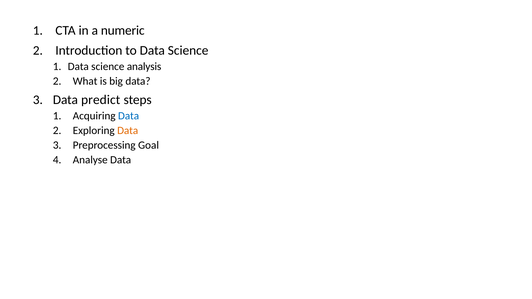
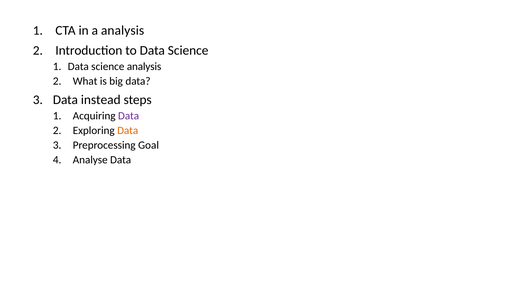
a numeric: numeric -> analysis
predict: predict -> instead
Data at (129, 116) colour: blue -> purple
